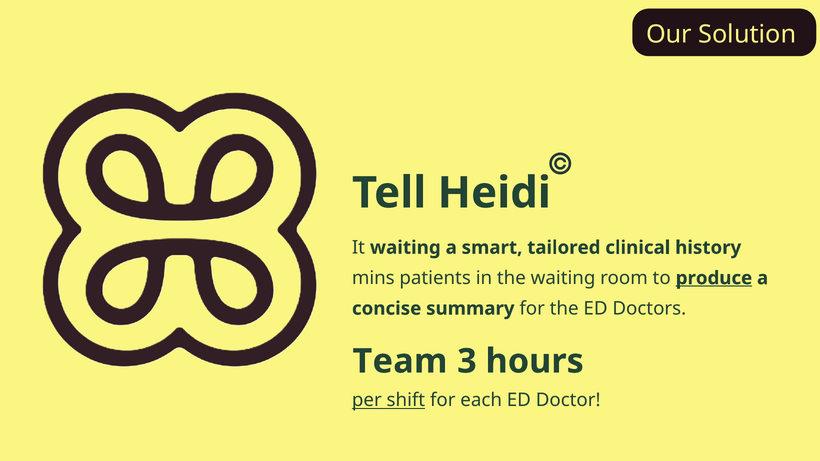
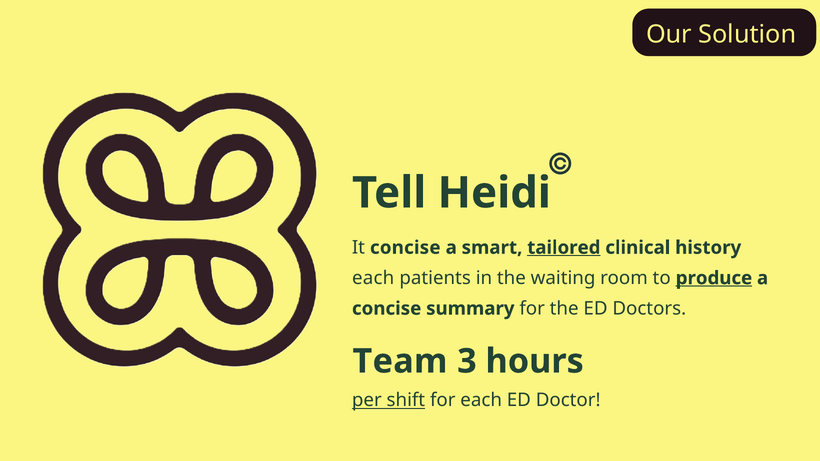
It waiting: waiting -> concise
tailored underline: none -> present
mins at (373, 278): mins -> each
